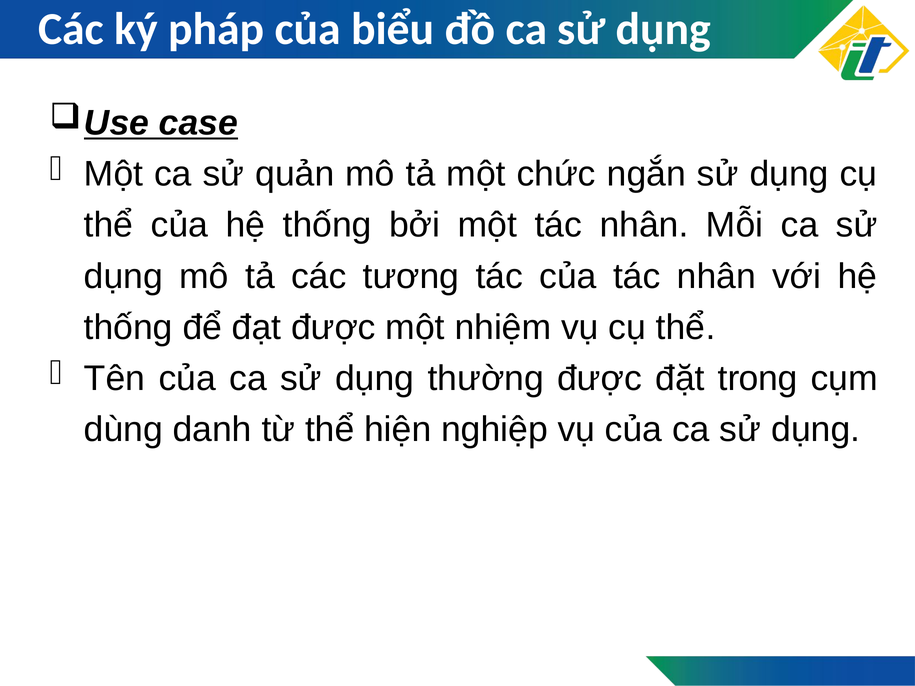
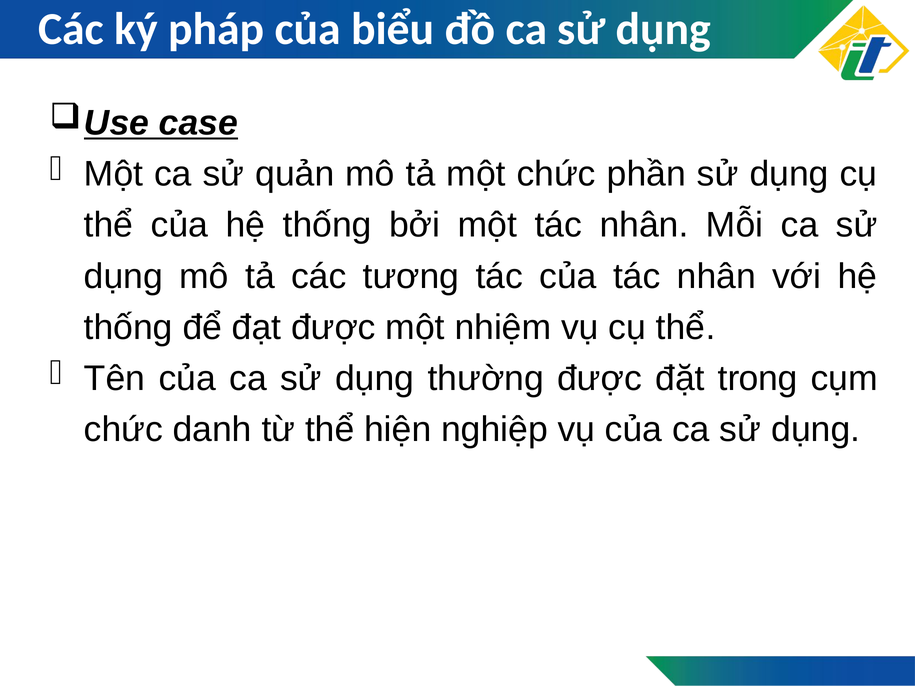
ngắn: ngắn -> phần
dùng at (123, 430): dùng -> chức
